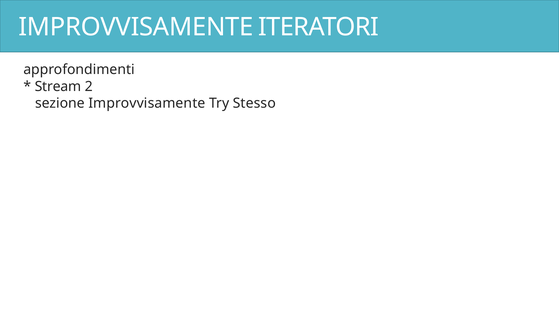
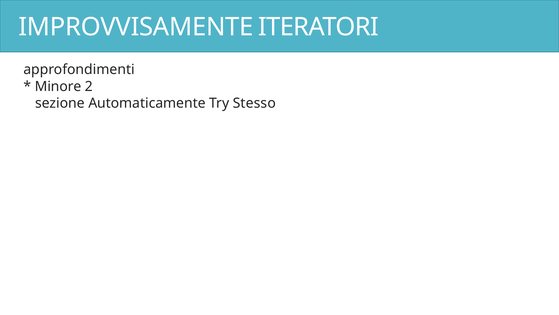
Stream: Stream -> Minore
sezione Improvvisamente: Improvvisamente -> Automaticamente
